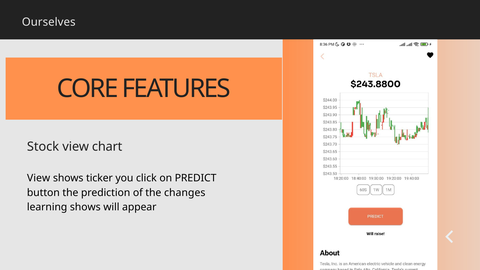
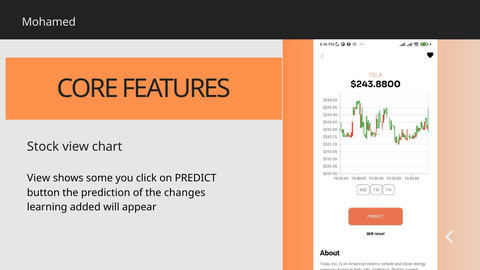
Ourselves: Ourselves -> Mohamed
ticker: ticker -> some
learning shows: shows -> added
